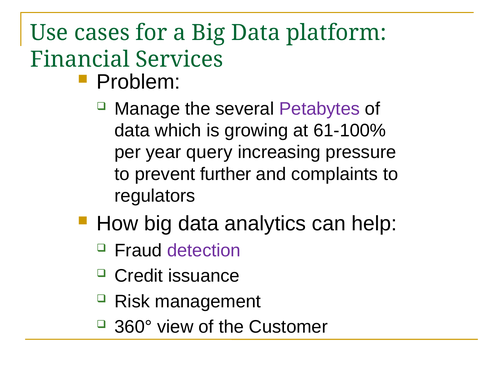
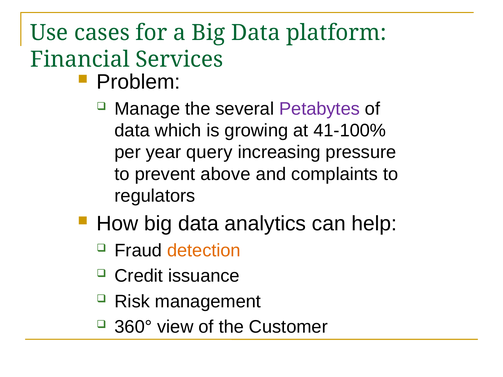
61-100%: 61-100% -> 41-100%
further: further -> above
detection colour: purple -> orange
